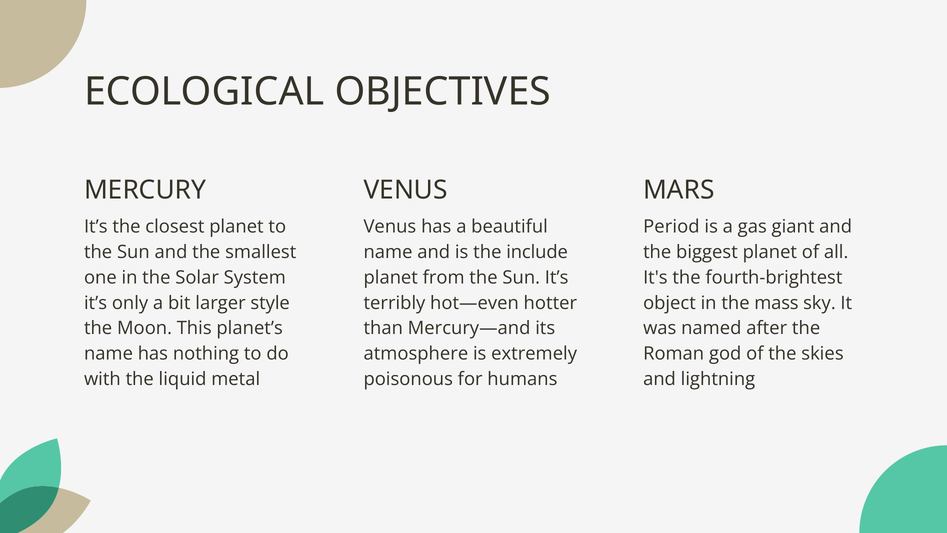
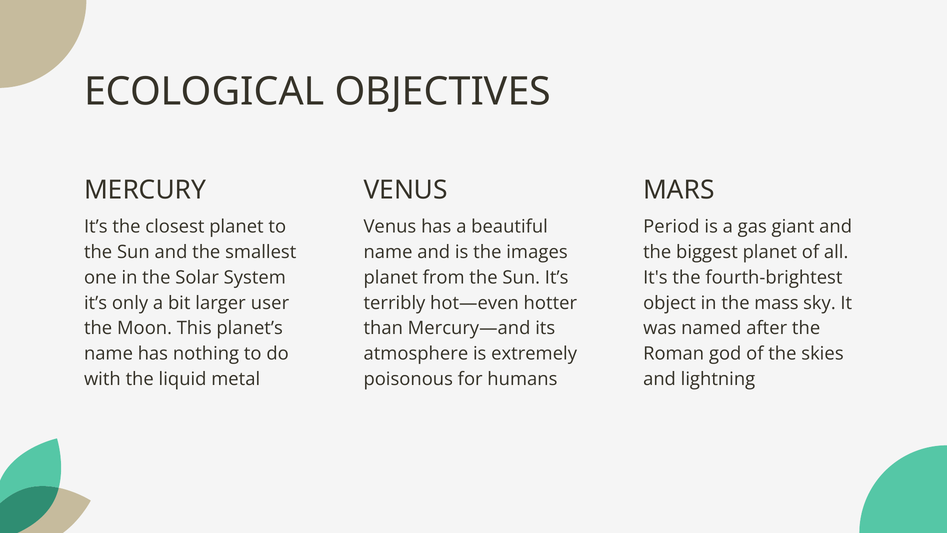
include: include -> images
style: style -> user
